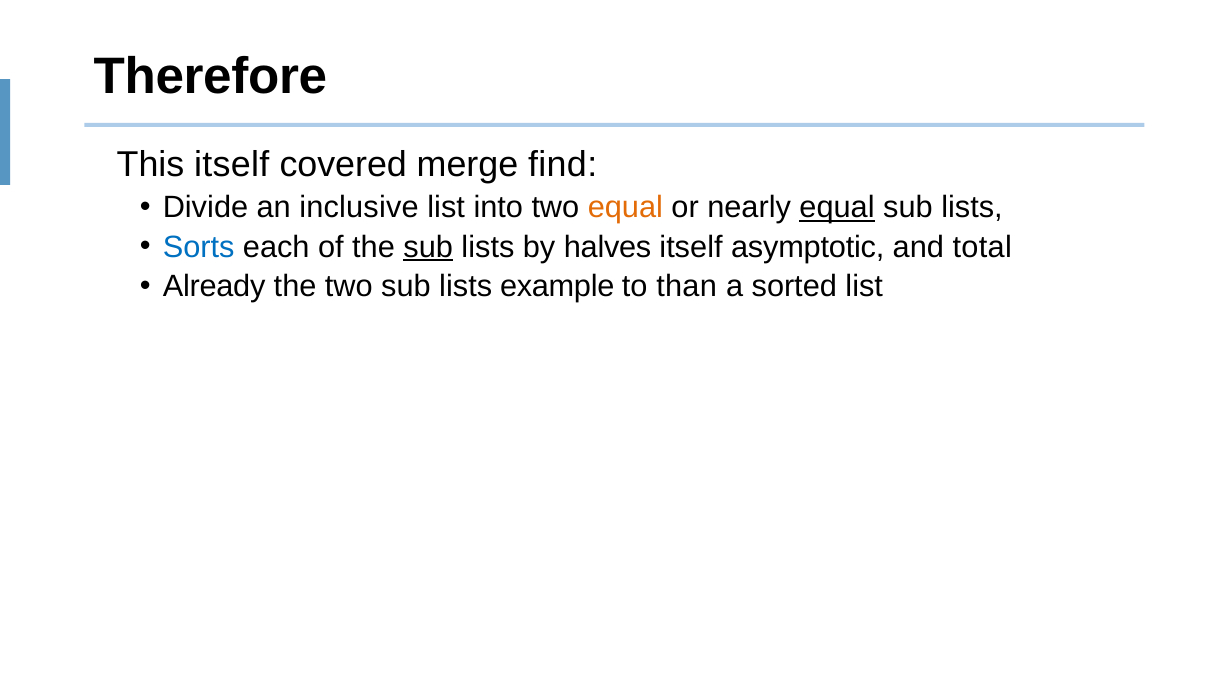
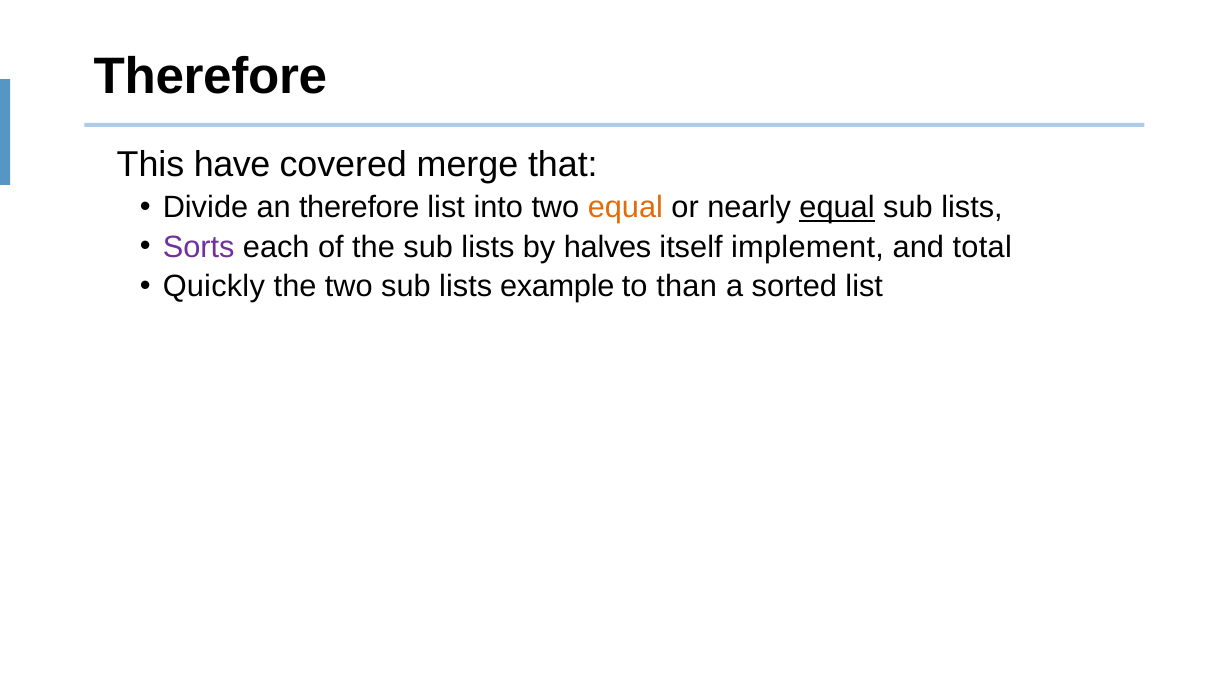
This itself: itself -> have
find: find -> that
an inclusive: inclusive -> therefore
Sorts colour: blue -> purple
sub at (428, 247) underline: present -> none
asymptotic: asymptotic -> implement
Already: Already -> Quickly
